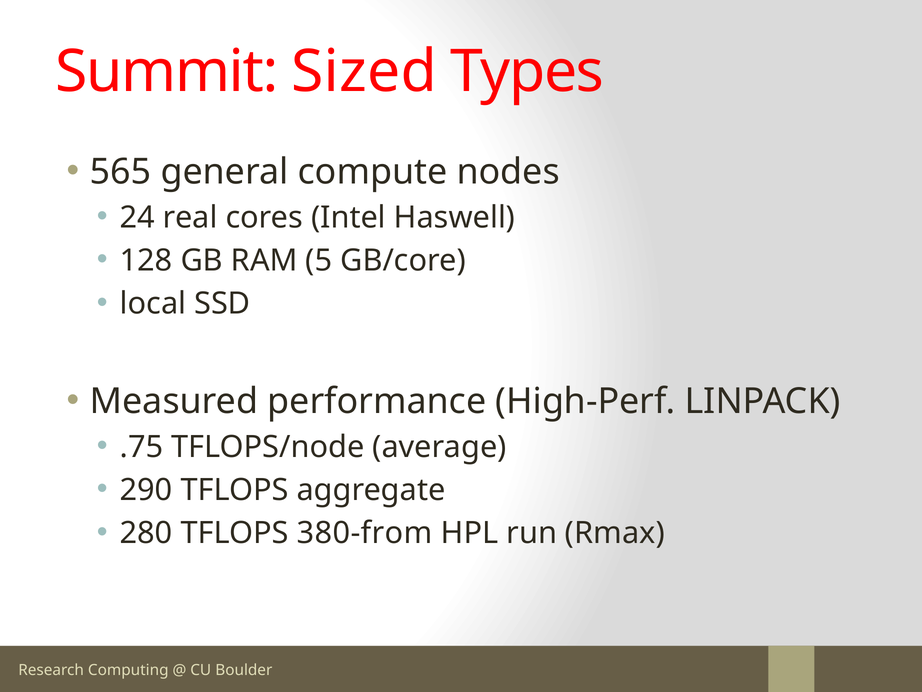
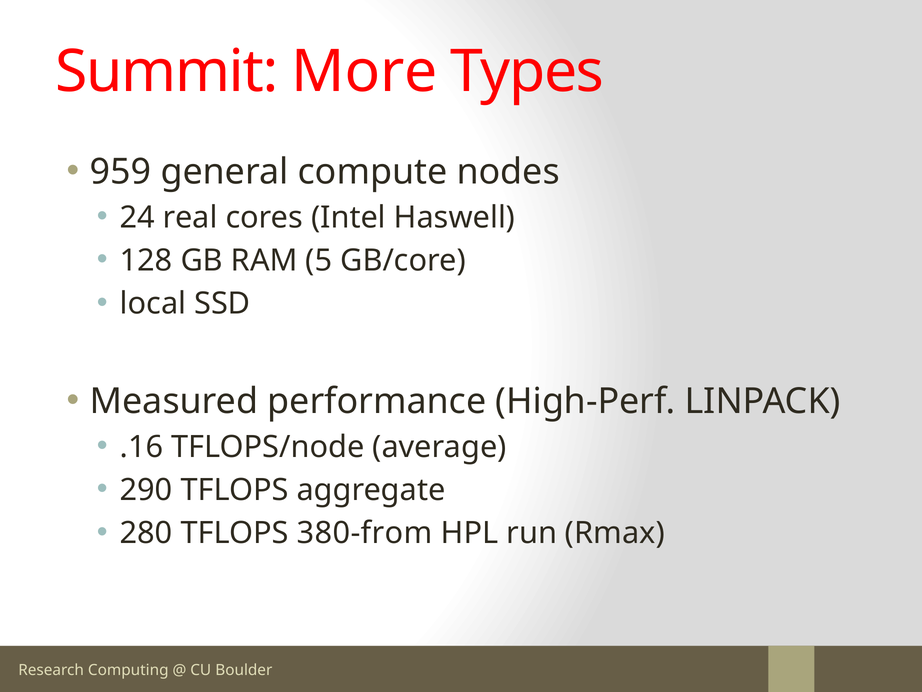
Sized: Sized -> More
565: 565 -> 959
.75: .75 -> .16
